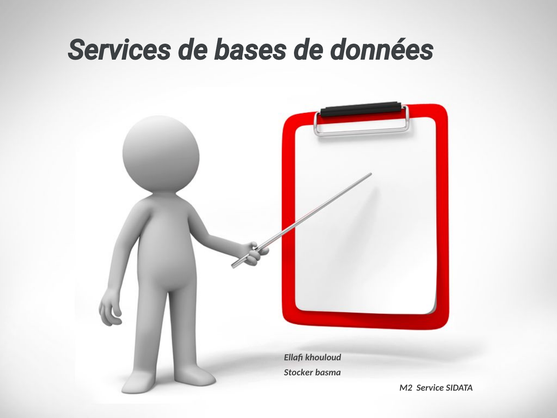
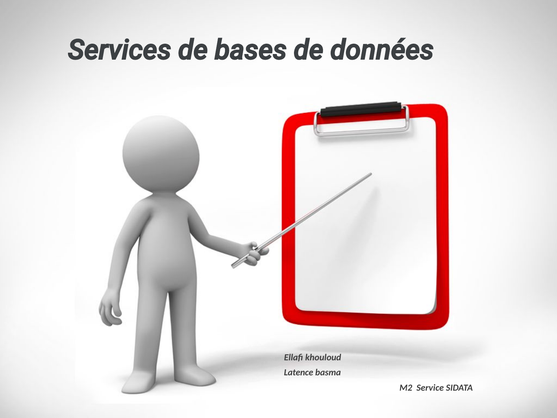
Stocker: Stocker -> Latence
